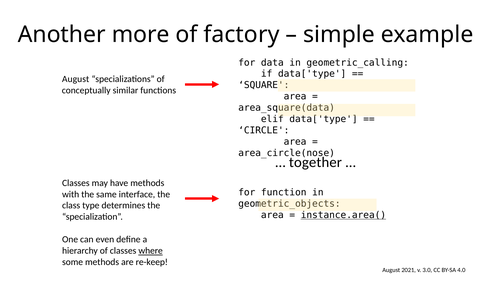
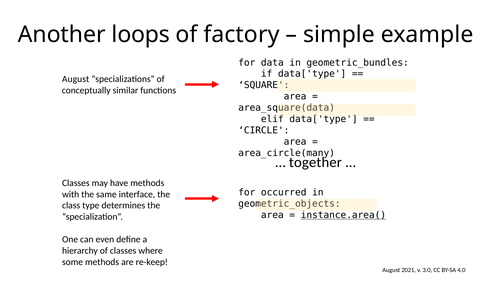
more: more -> loops
geometric_calling: geometric_calling -> geometric_bundles
area_circle(nose: area_circle(nose -> area_circle(many
function: function -> occurred
where underline: present -> none
